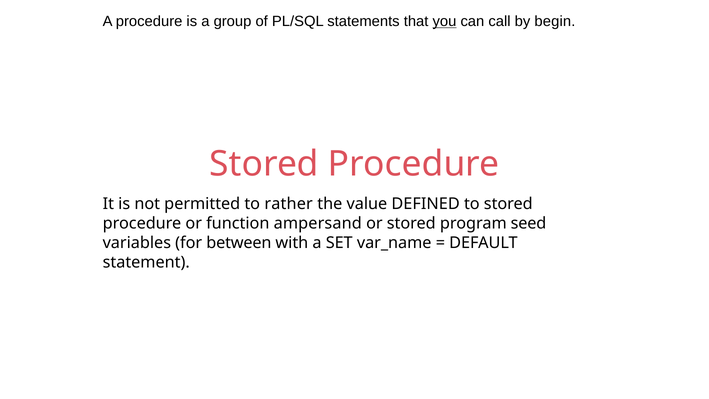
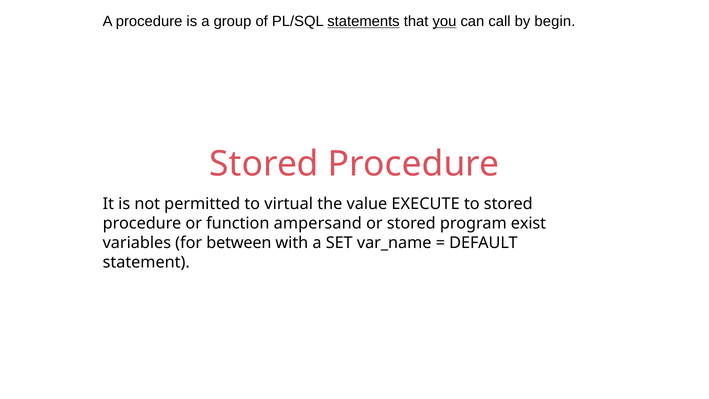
statements underline: none -> present
rather: rather -> virtual
DEFINED: DEFINED -> EXECUTE
seed: seed -> exist
